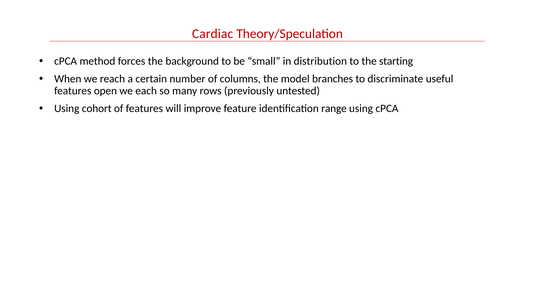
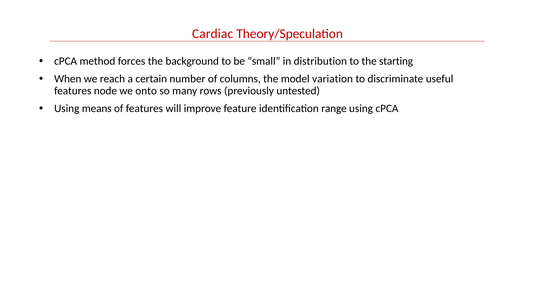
branches: branches -> variation
open: open -> node
each: each -> onto
cohort: cohort -> means
